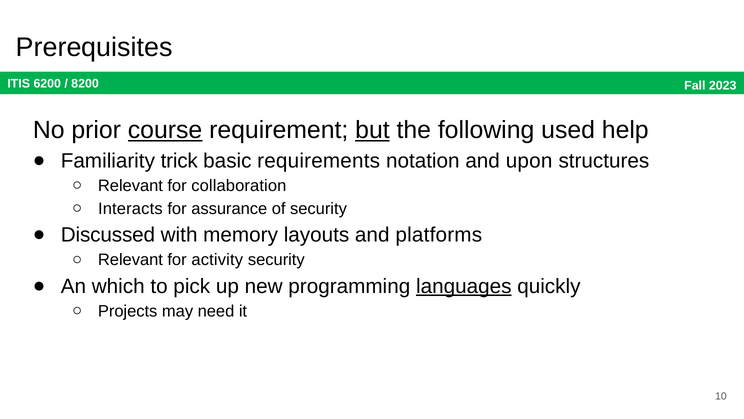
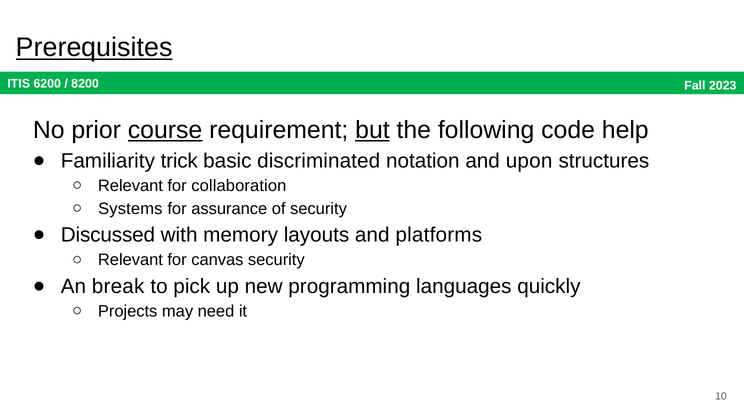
Prerequisites underline: none -> present
used: used -> code
requirements: requirements -> discriminated
Interacts: Interacts -> Systems
activity: activity -> canvas
which: which -> break
languages underline: present -> none
